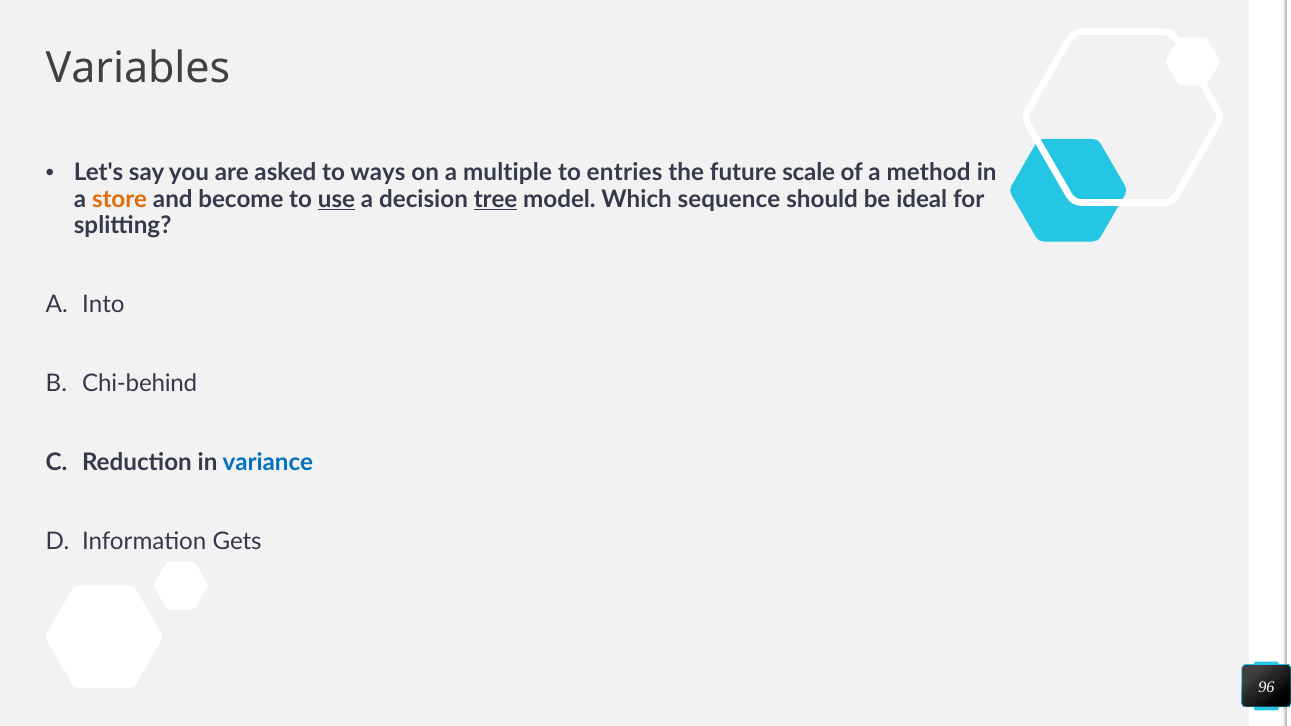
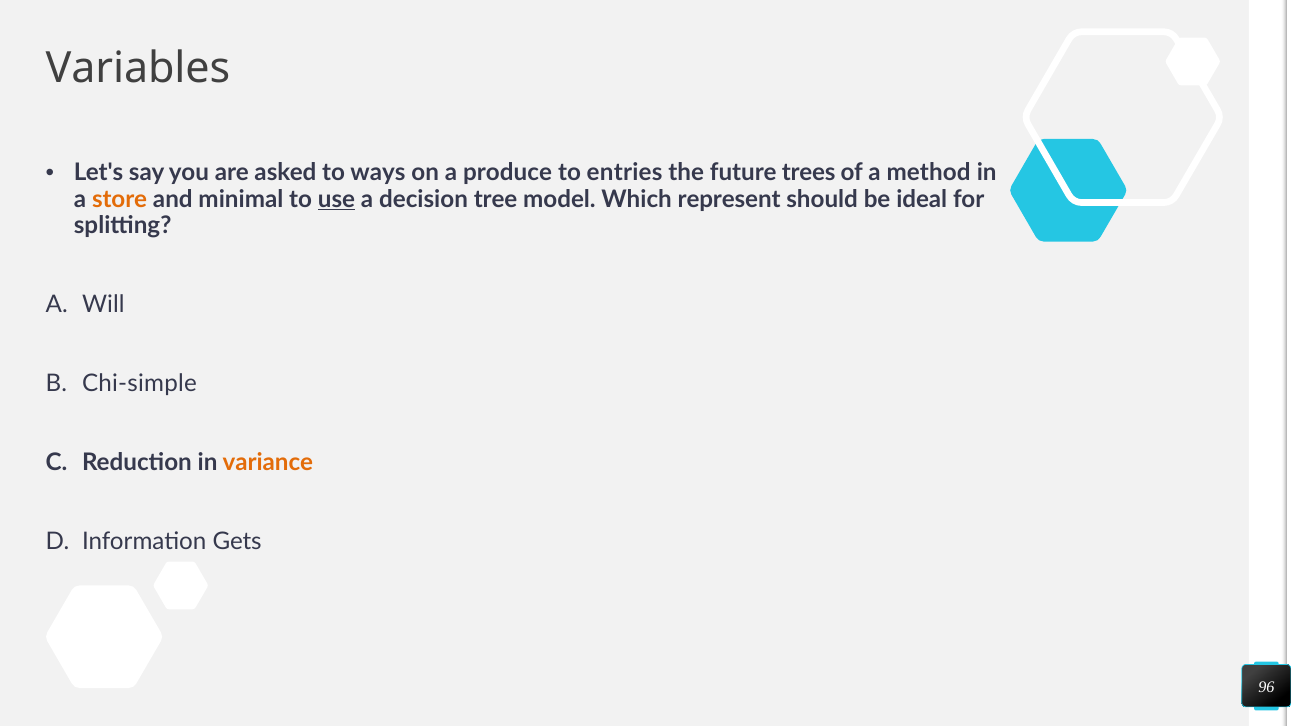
multiple: multiple -> produce
scale: scale -> trees
become: become -> minimal
tree underline: present -> none
sequence: sequence -> represent
Into: Into -> Will
Chi-behind: Chi-behind -> Chi-simple
variance colour: blue -> orange
